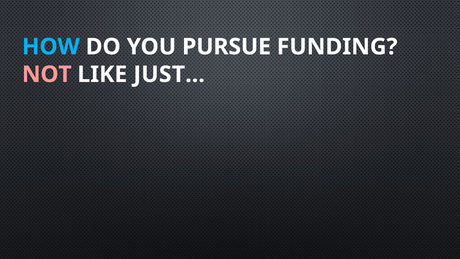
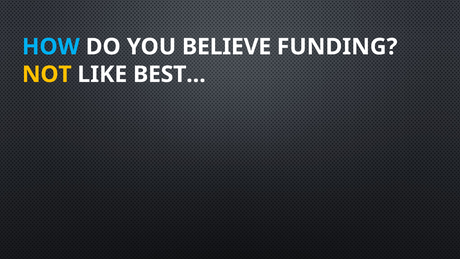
PURSUE: PURSUE -> BELIEVE
NOT colour: pink -> yellow
JUST…: JUST… -> BEST…
